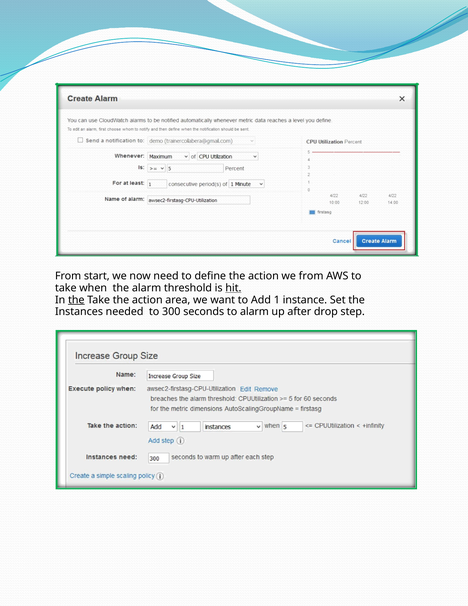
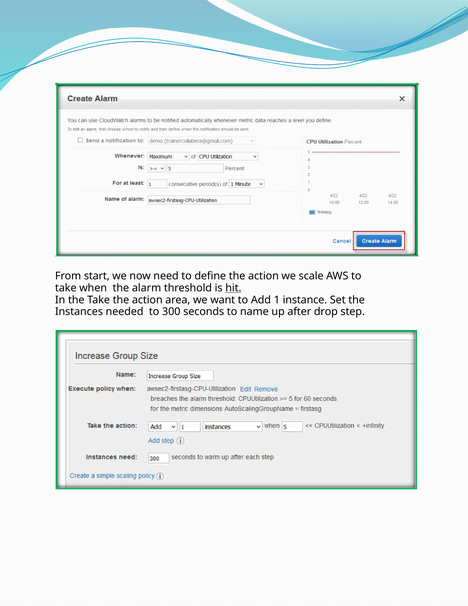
we from: from -> scale
the at (76, 300) underline: present -> none
to alarm: alarm -> name
